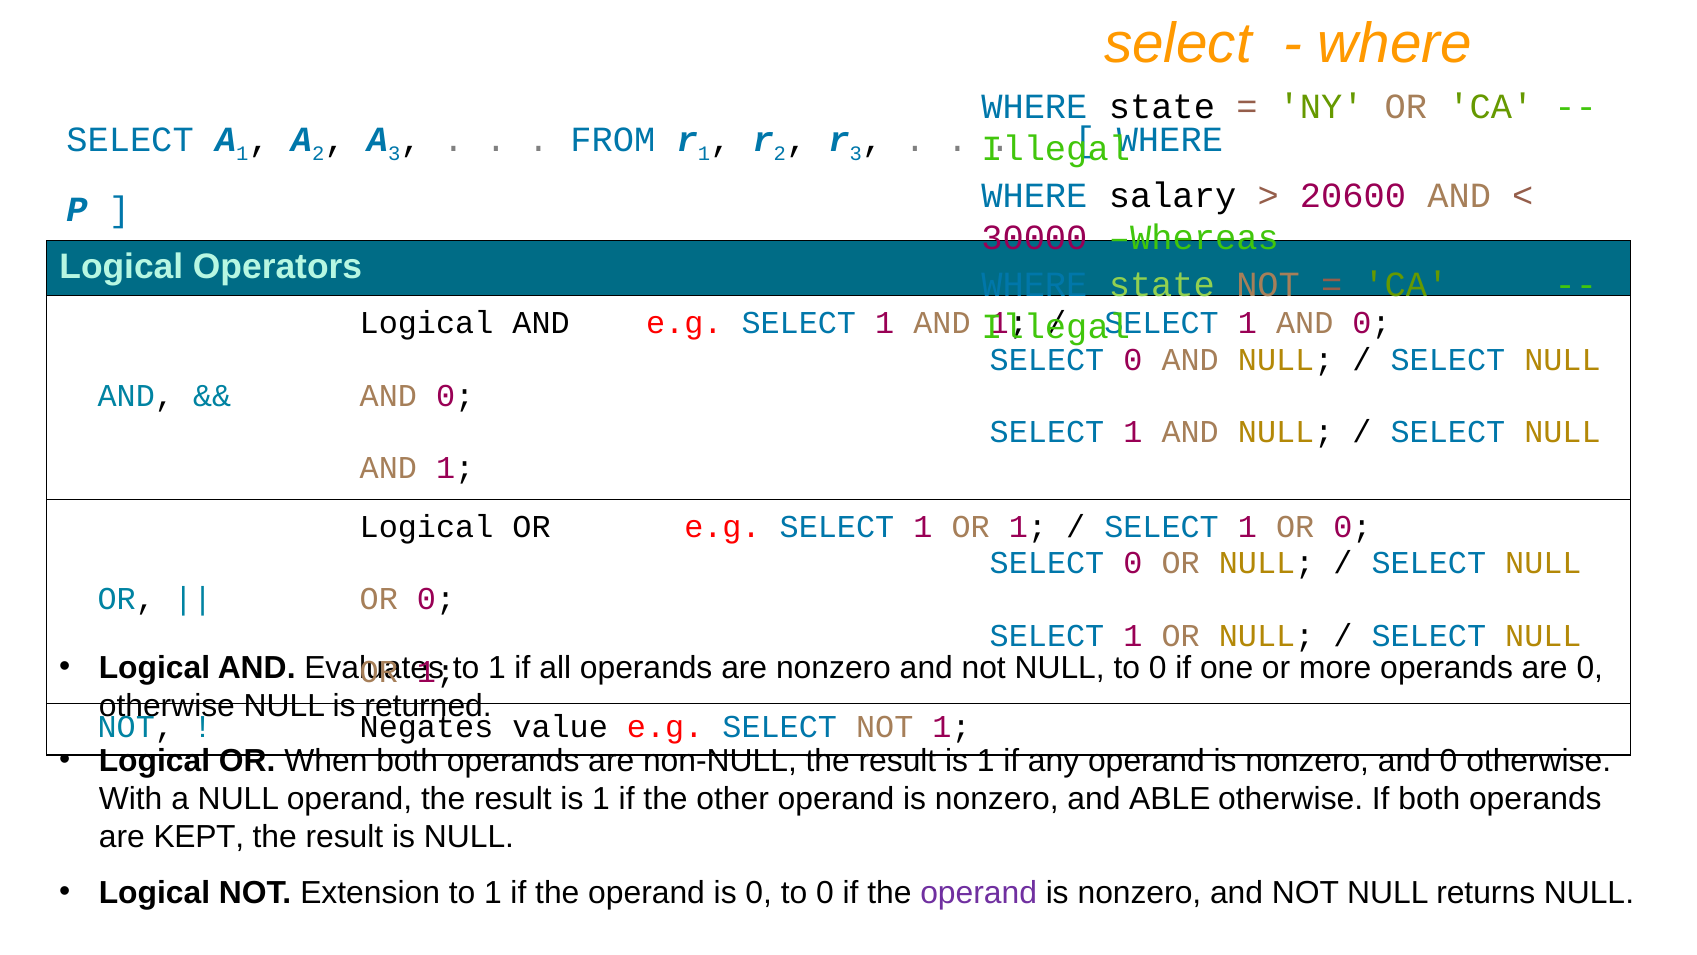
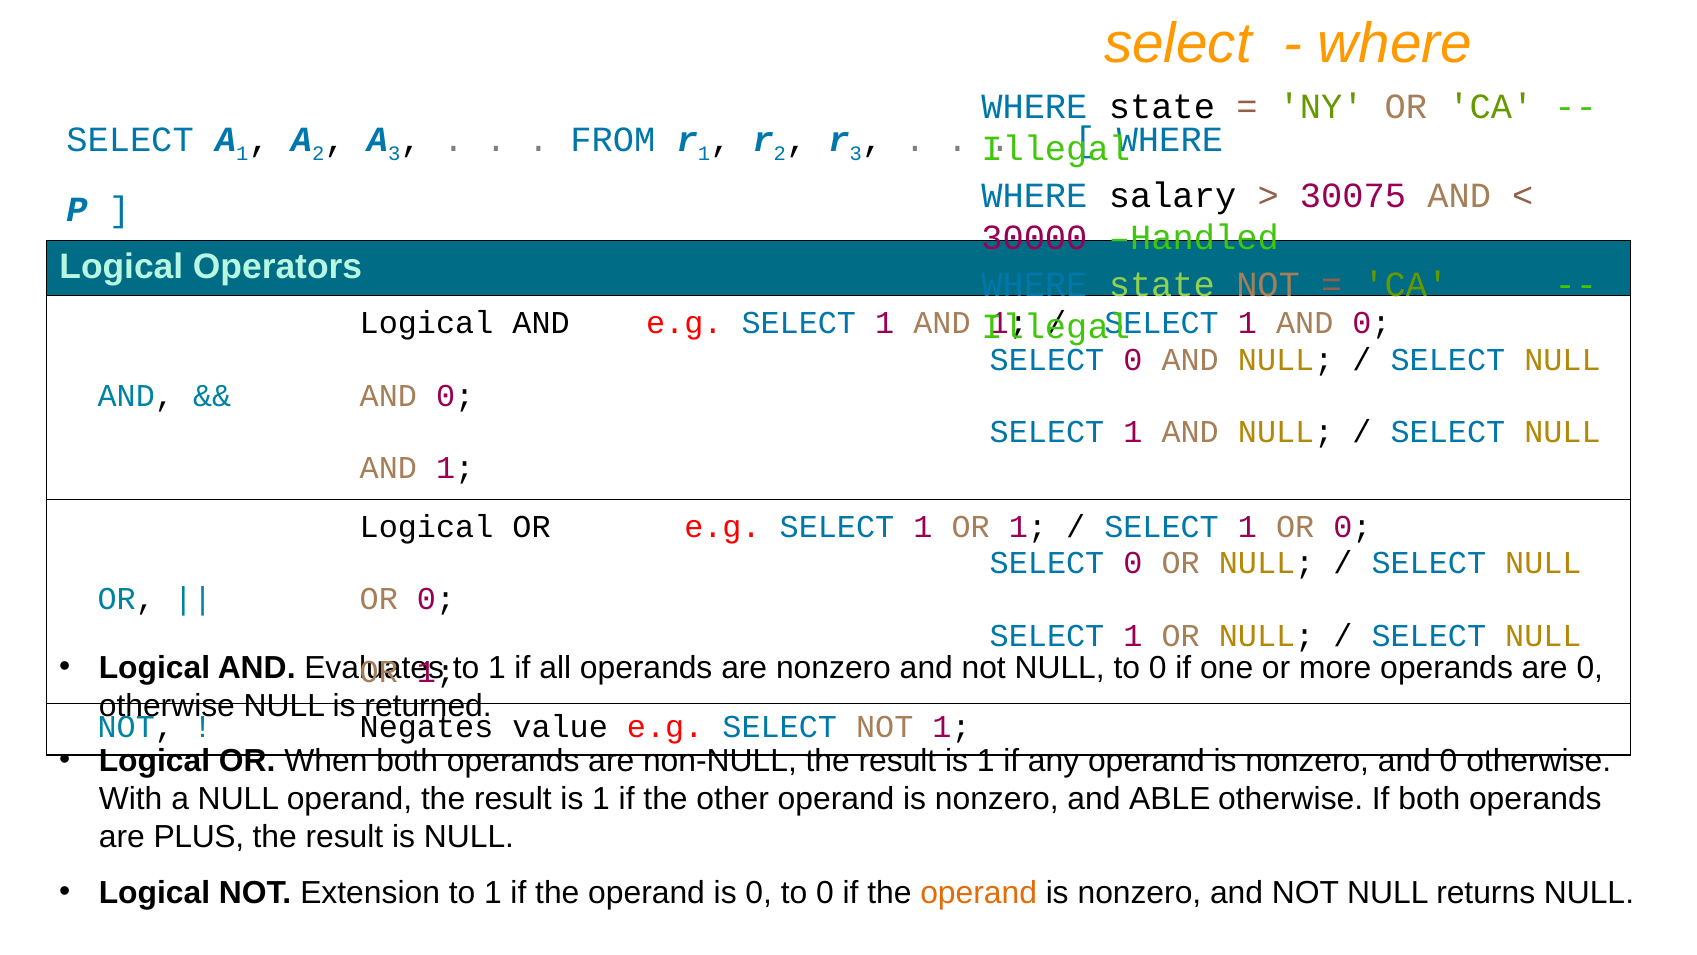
20600: 20600 -> 30075
Whereas: Whereas -> Handled
KEPT: KEPT -> PLUS
operand at (979, 892) colour: purple -> orange
